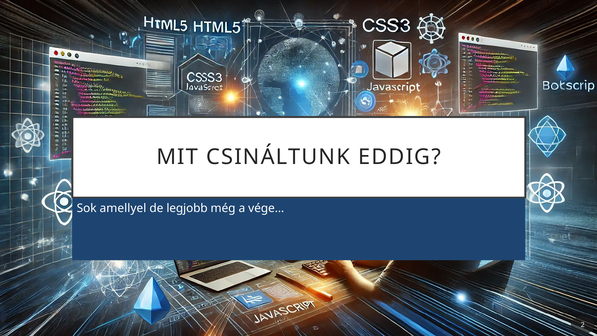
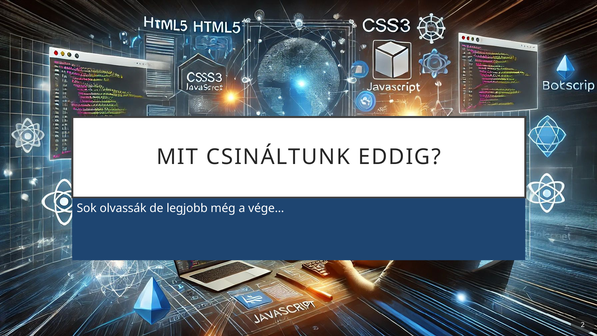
amellyel: amellyel -> olvassák
